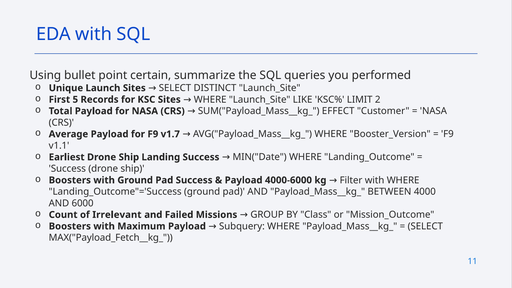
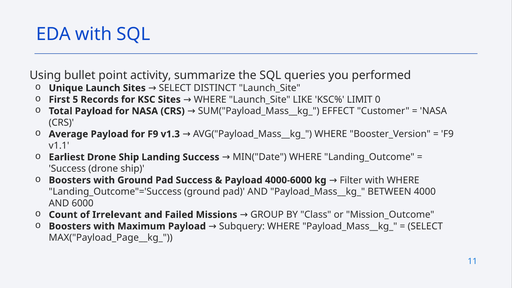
certain: certain -> activity
2: 2 -> 0
v1.7: v1.7 -> v1.3
MAX("Payload_Fetch__kg_: MAX("Payload_Fetch__kg_ -> MAX("Payload_Page__kg_
